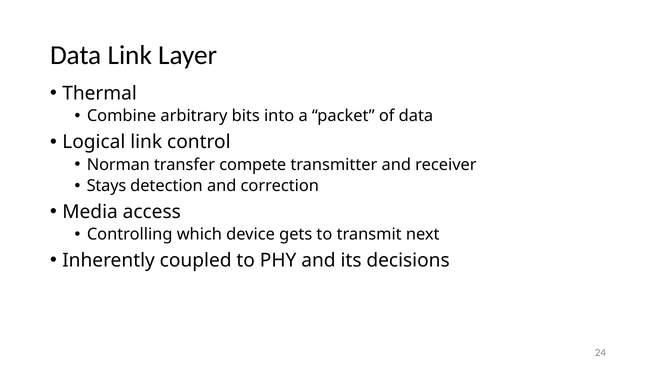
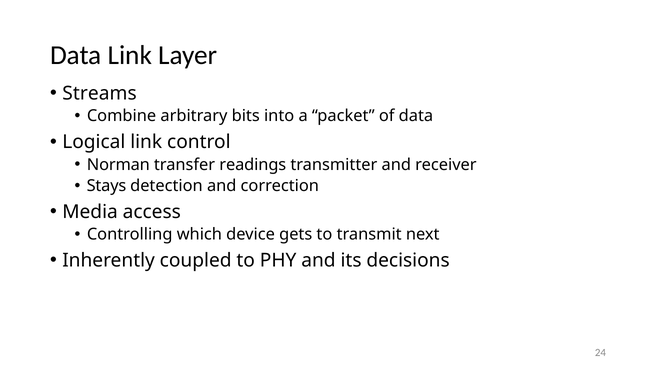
Thermal: Thermal -> Streams
compete: compete -> readings
